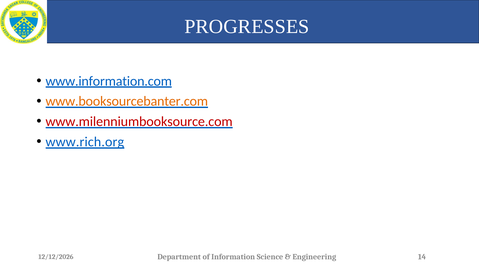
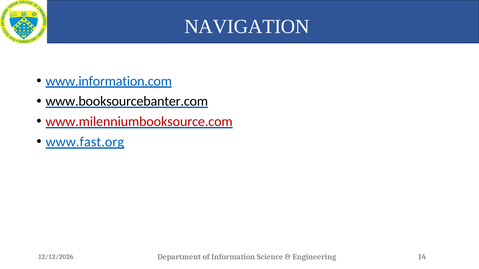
PROGRESSES: PROGRESSES -> NAVIGATION
www.booksourcebanter.com colour: orange -> black
www.rich.org: www.rich.org -> www.fast.org
